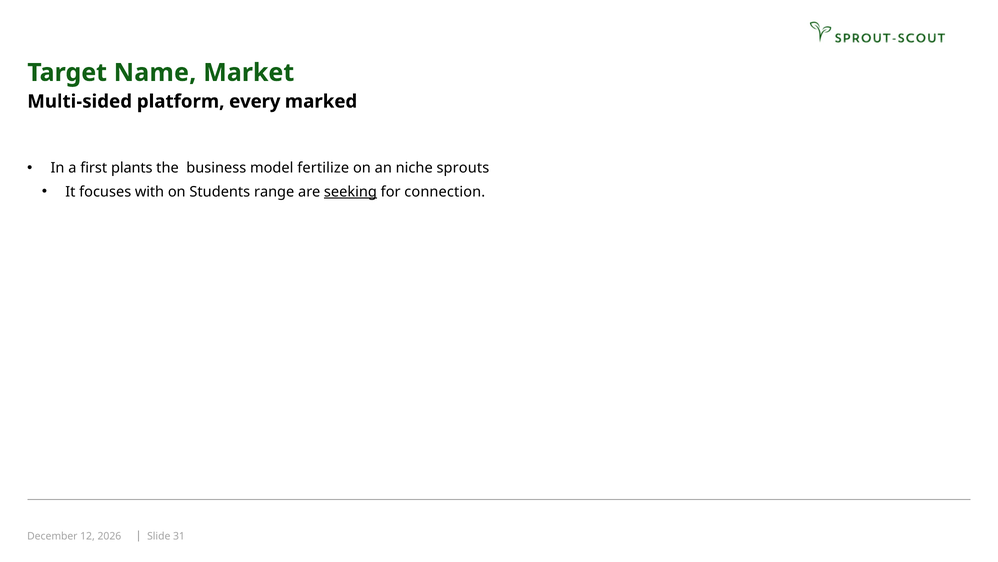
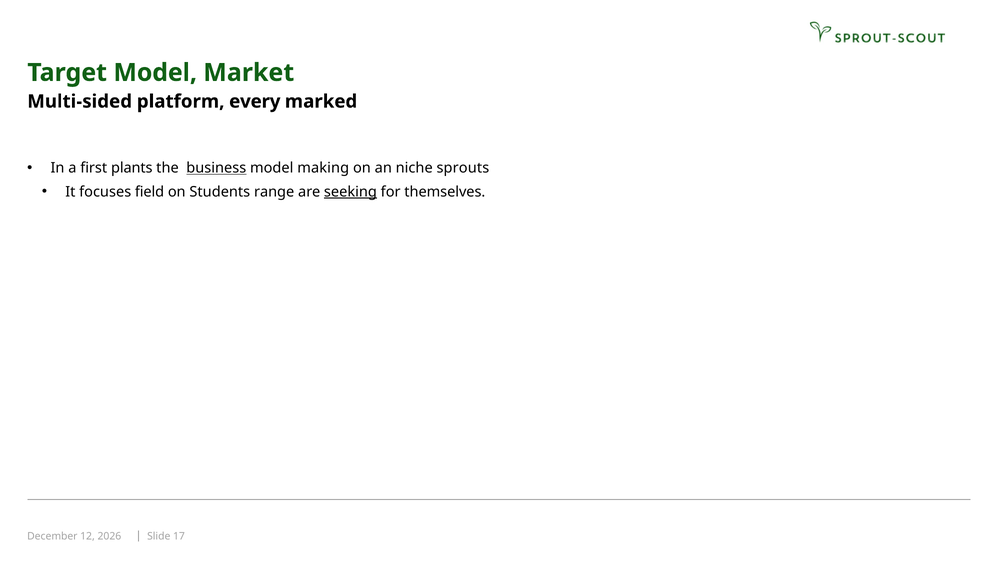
Target Name: Name -> Model
business underline: none -> present
fertilize: fertilize -> making
with: with -> field
connection: connection -> themselves
31: 31 -> 17
